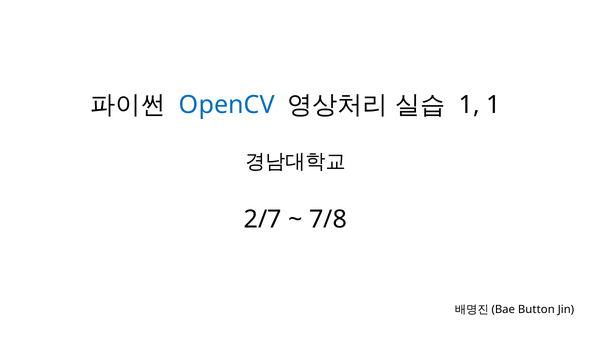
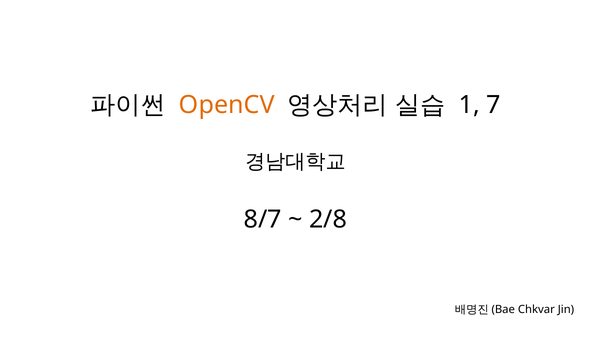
OpenCV colour: blue -> orange
1 1: 1 -> 7
2/7: 2/7 -> 8/7
7/8: 7/8 -> 2/8
Button: Button -> Chkvar
